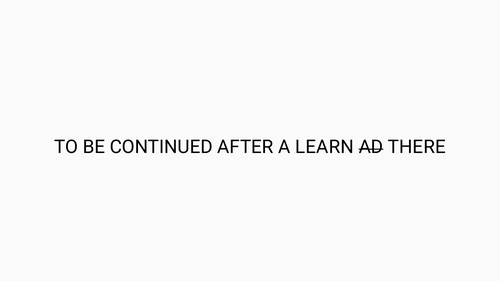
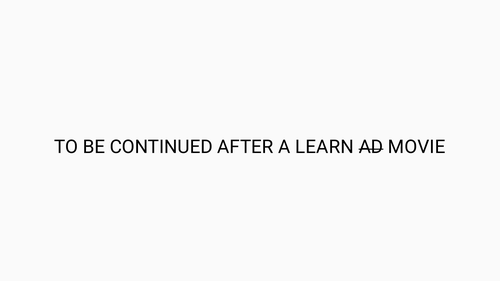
THERE: THERE -> MOVIE
